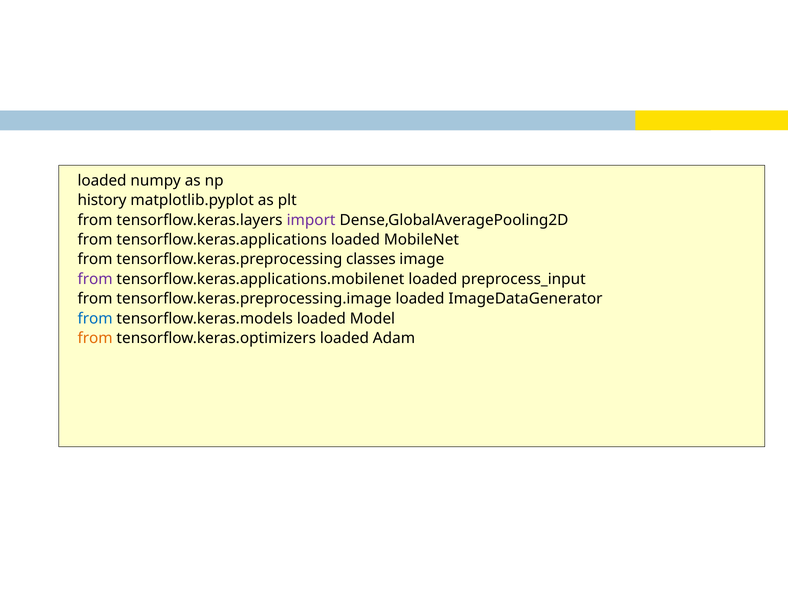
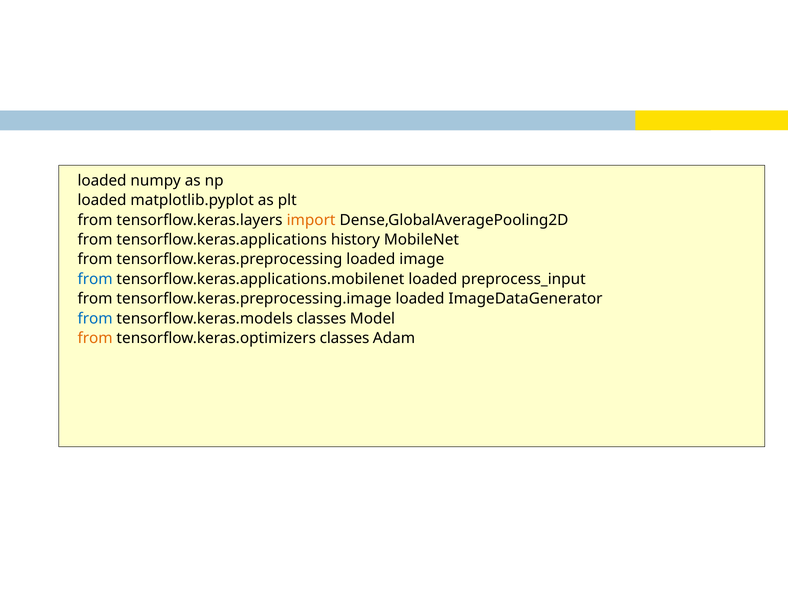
history at (102, 200): history -> loaded
import colour: purple -> orange
tensorflow.keras.applications loaded: loaded -> history
tensorflow.keras.preprocessing classes: classes -> loaded
from at (95, 279) colour: purple -> blue
tensorflow.keras.models loaded: loaded -> classes
tensorflow.keras.optimizers loaded: loaded -> classes
